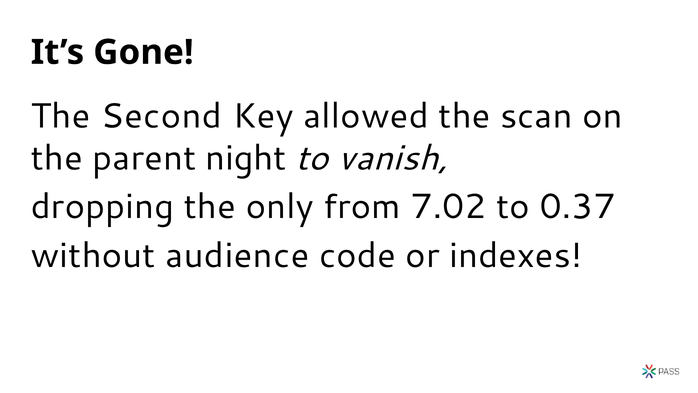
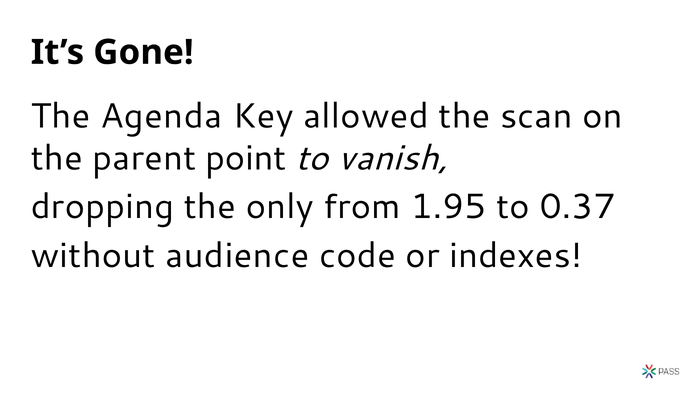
Second: Second -> Agenda
night: night -> point
7.02: 7.02 -> 1.95
